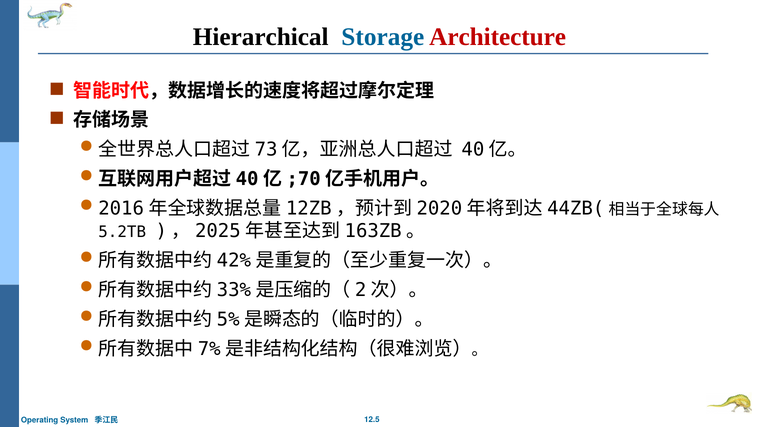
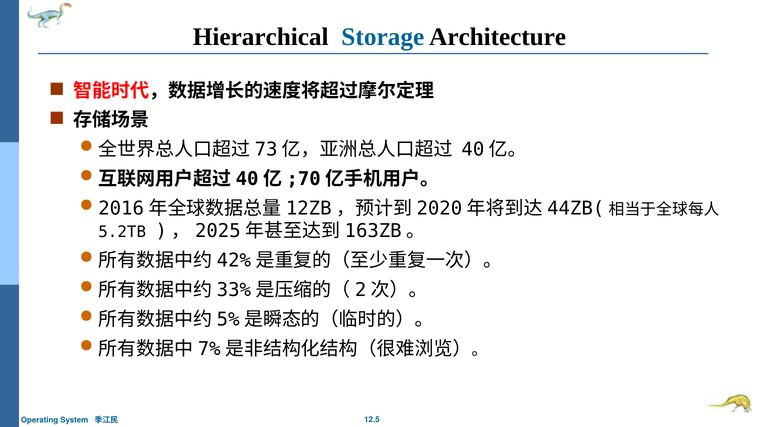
Architecture colour: red -> black
